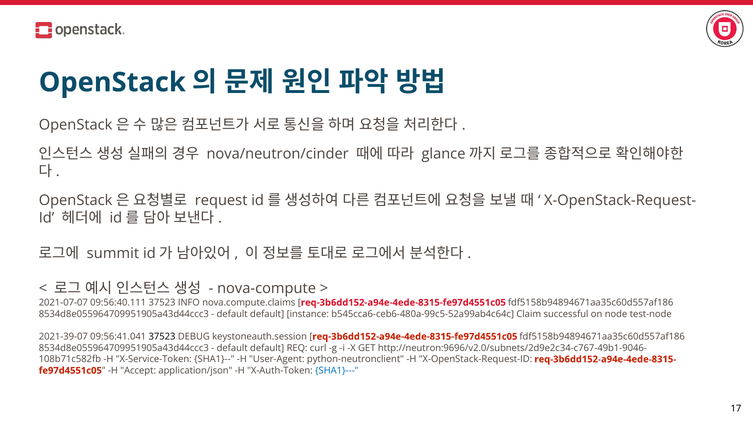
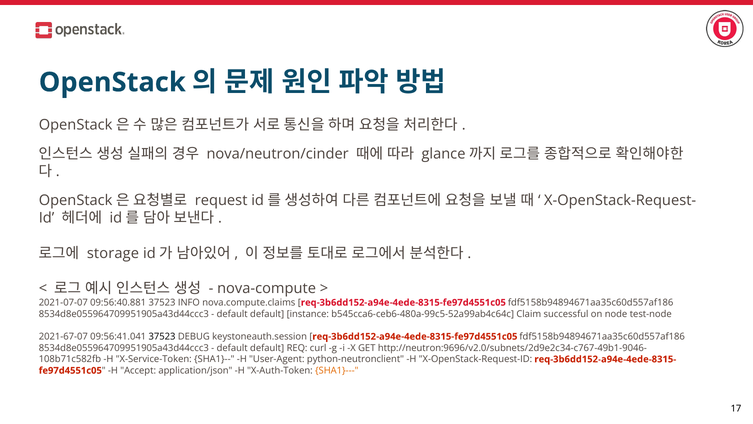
summit: summit -> storage
09:56:40.111: 09:56:40.111 -> 09:56:40.881
2021-39-07: 2021-39-07 -> 2021-67-07
SHA1}--- colour: blue -> orange
